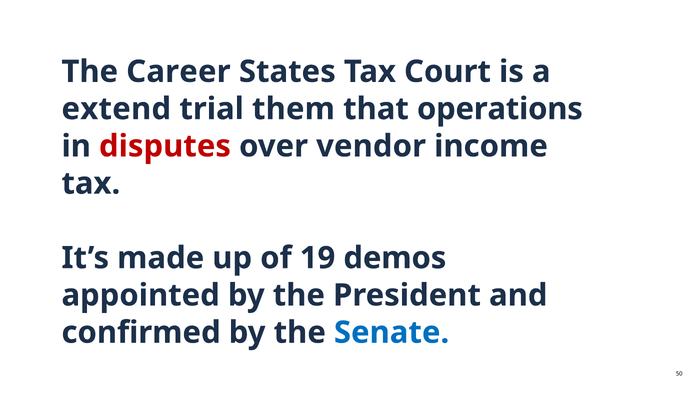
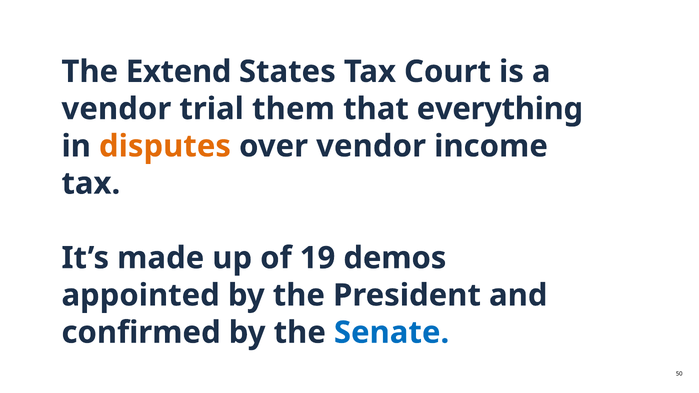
Career: Career -> Extend
extend at (116, 109): extend -> vendor
operations: operations -> everything
disputes colour: red -> orange
